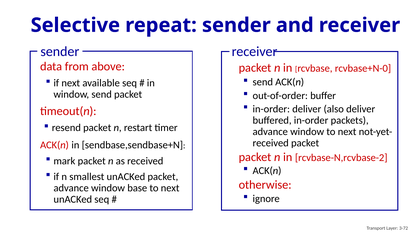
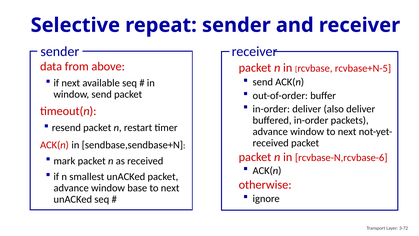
rcvbase+N-0: rcvbase+N-0 -> rcvbase+N-5
rcvbase-N,rcvbase-2: rcvbase-N,rcvbase-2 -> rcvbase-N,rcvbase-6
